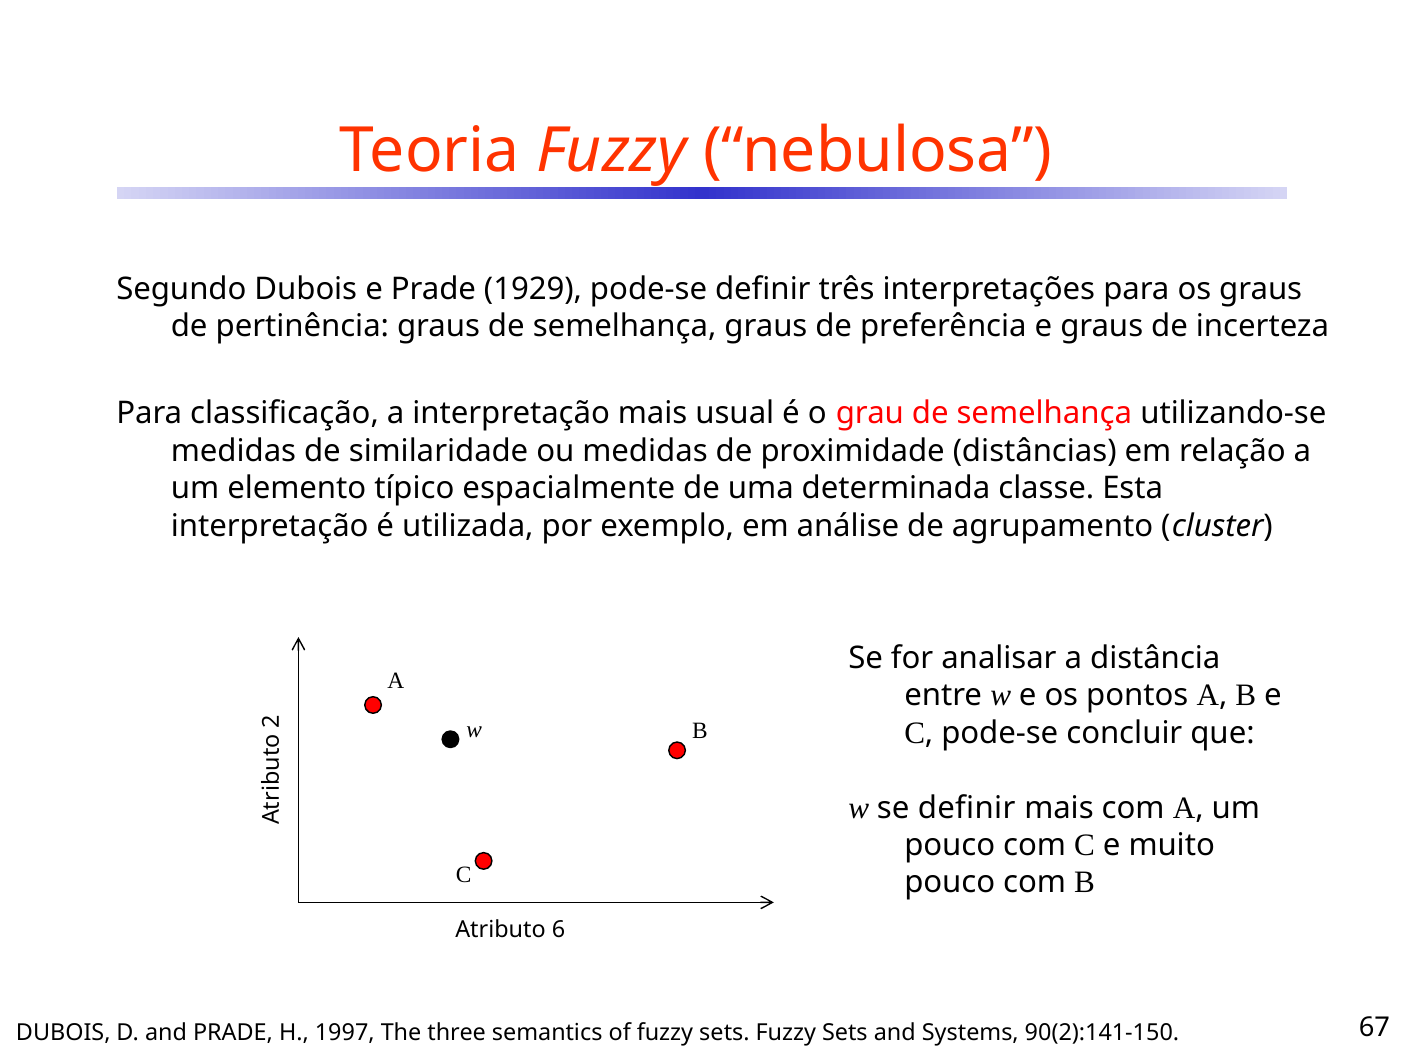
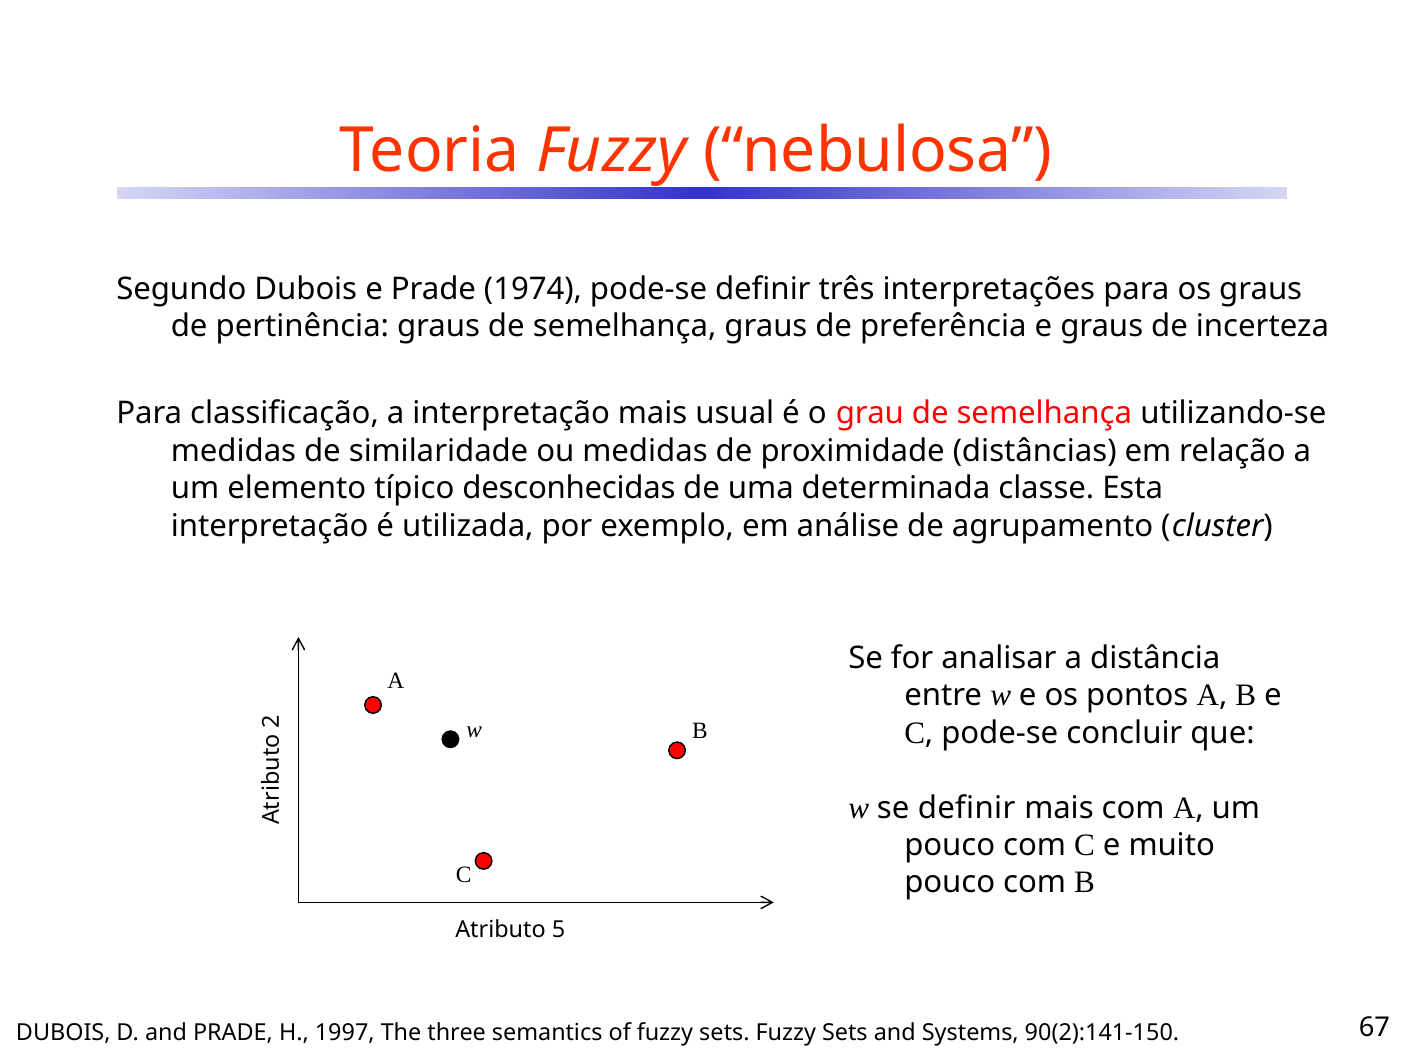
1929: 1929 -> 1974
espacialmente: espacialmente -> desconhecidas
6: 6 -> 5
